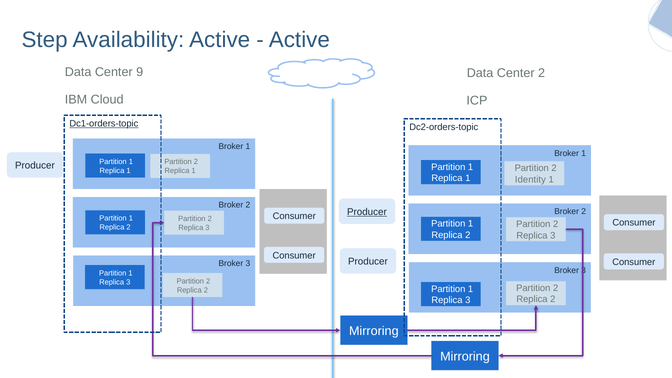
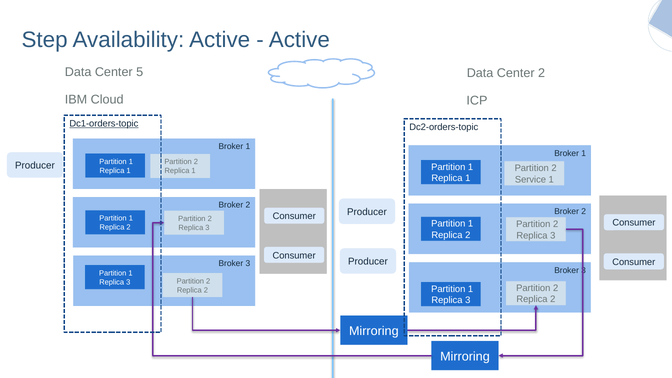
9: 9 -> 5
Identity: Identity -> Service
Producer at (367, 212) underline: present -> none
